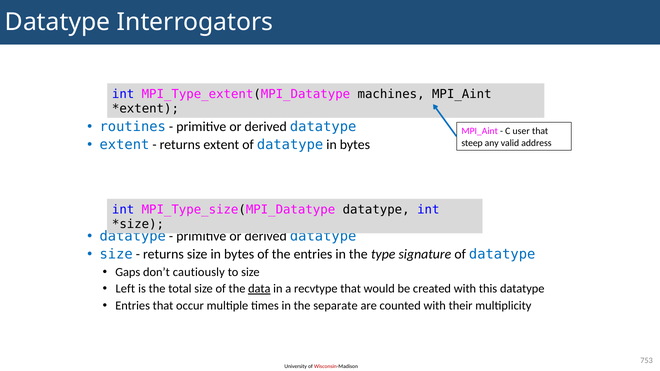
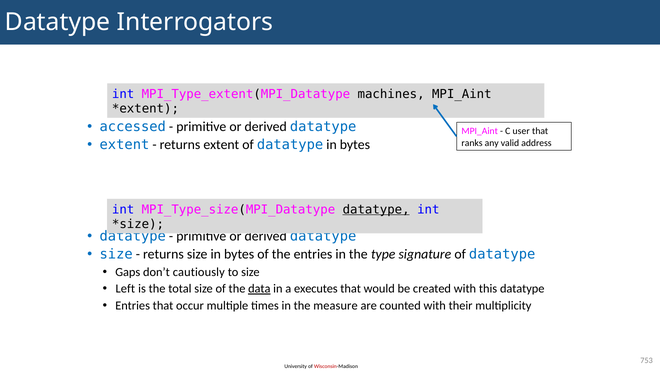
routines: routines -> accessed
steep: steep -> ranks
datatype at (376, 210) underline: none -> present
recvtype: recvtype -> executes
separate: separate -> measure
